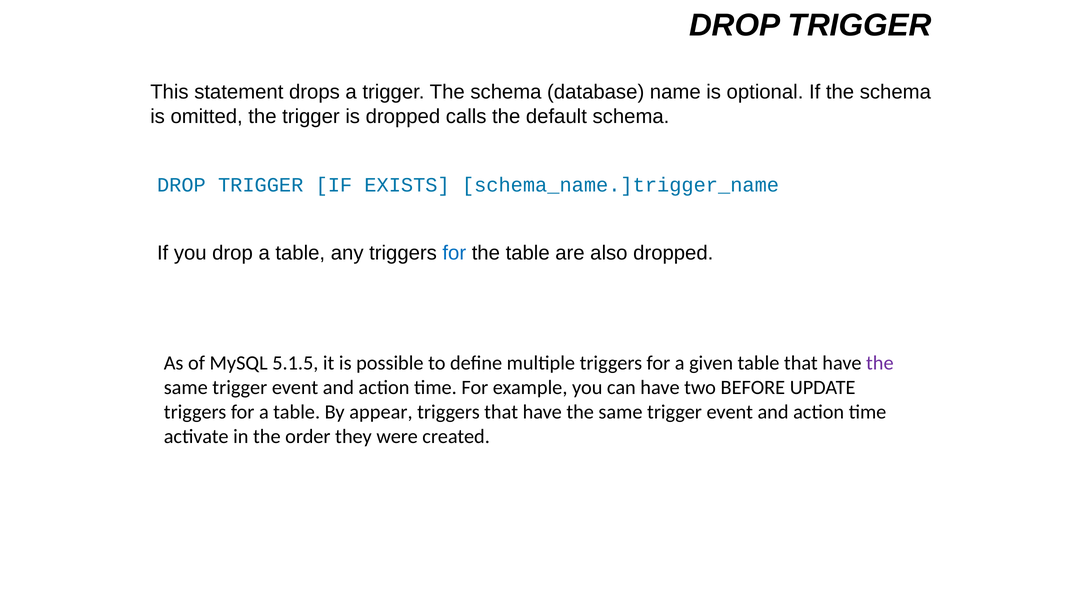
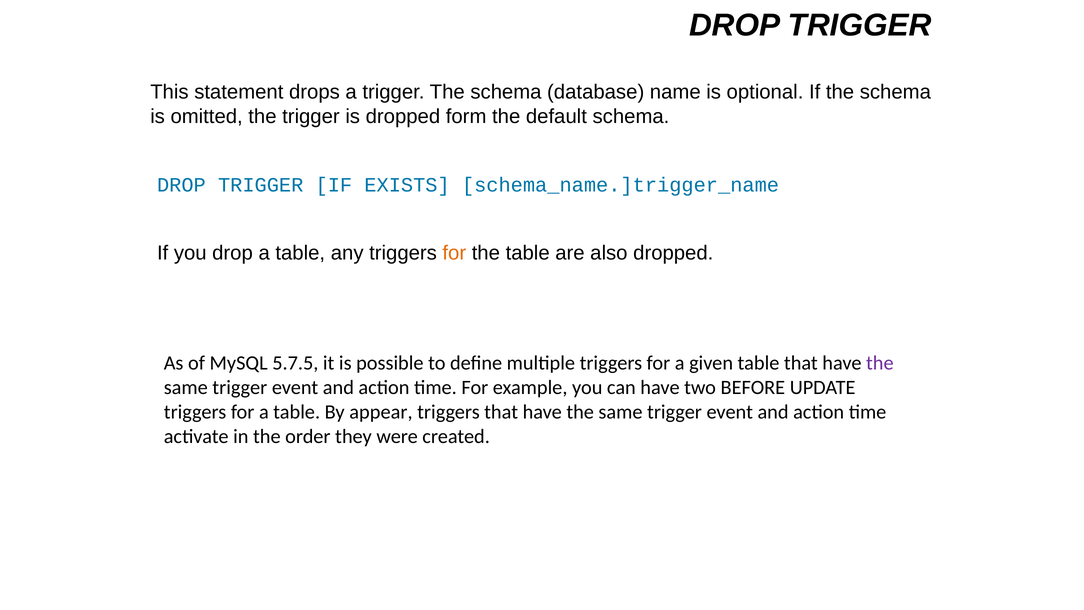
calls: calls -> form
for at (454, 253) colour: blue -> orange
5.1.5: 5.1.5 -> 5.7.5
